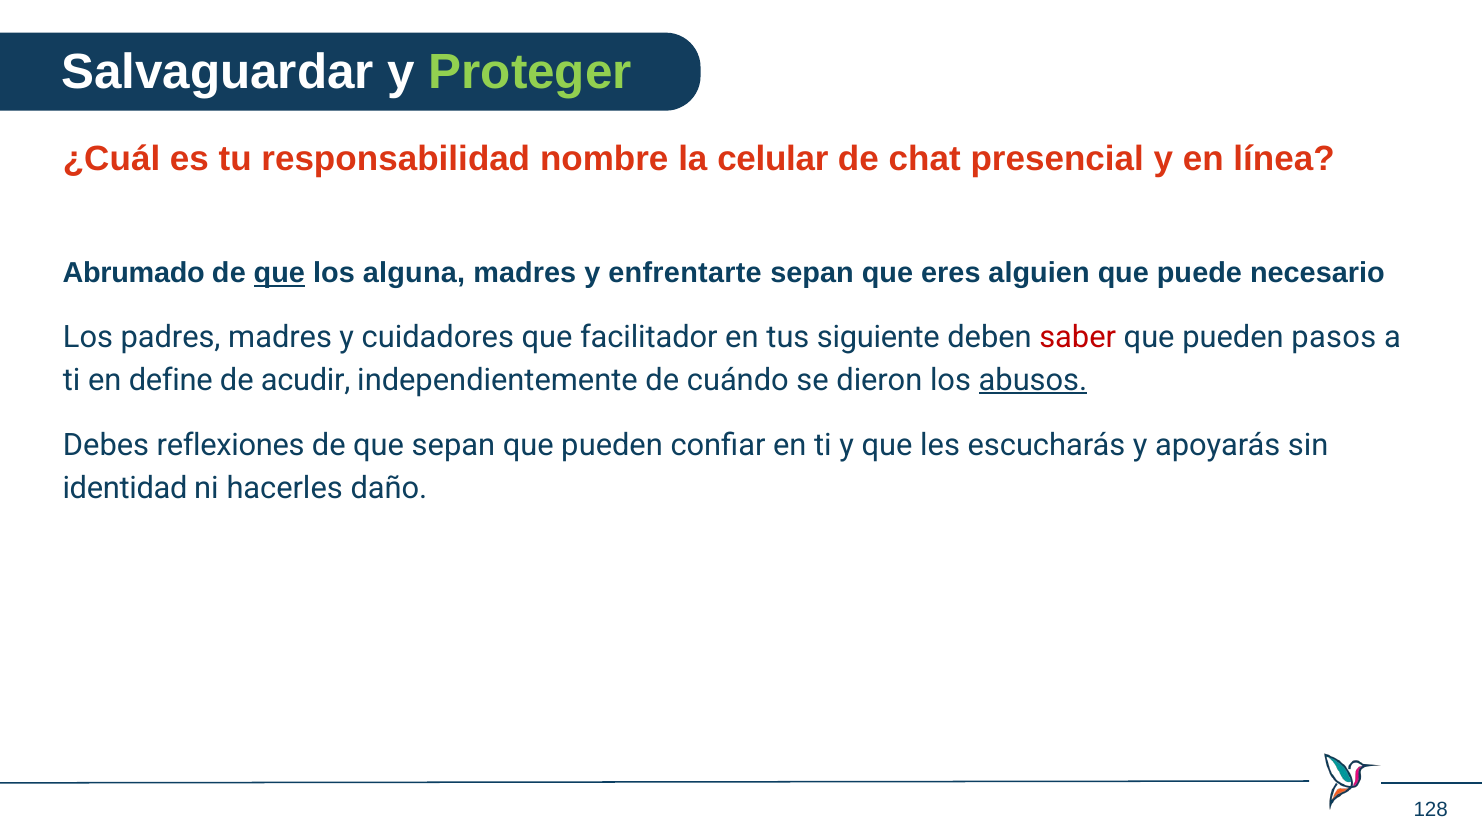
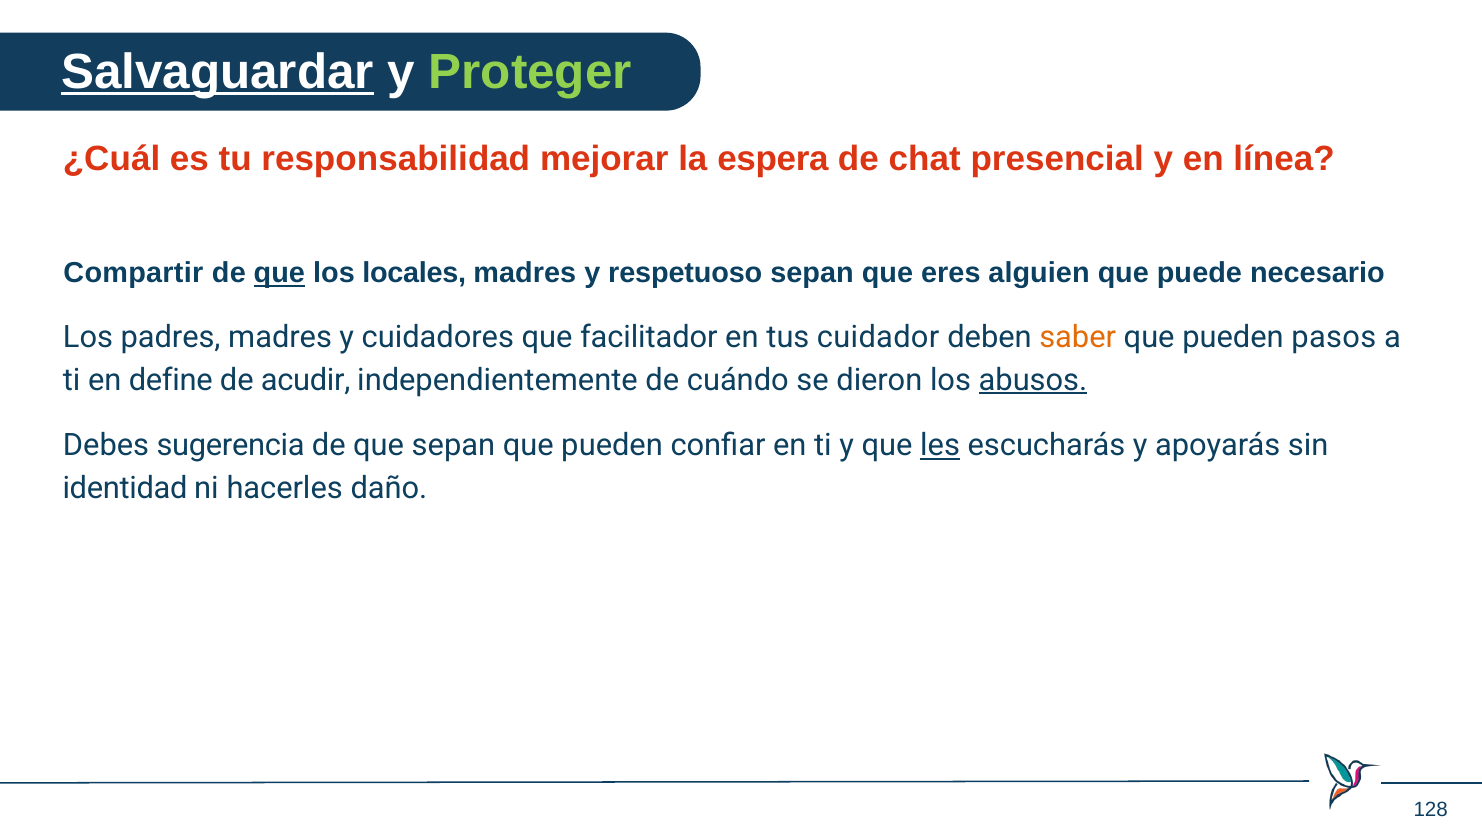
Salvaguardar underline: none -> present
nombre: nombre -> mejorar
celular: celular -> espera
Abrumado: Abrumado -> Compartir
alguna: alguna -> locales
enfrentarte: enfrentarte -> respetuoso
siguiente: siguiente -> cuidador
saber colour: red -> orange
reflexiones: reflexiones -> sugerencia
les underline: none -> present
